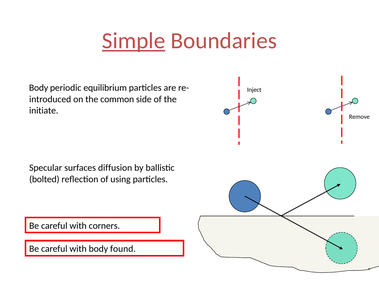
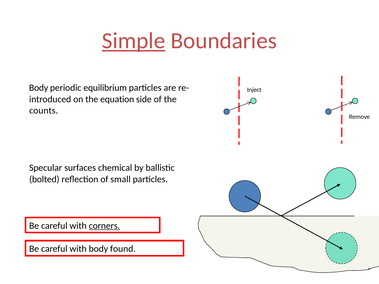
common: common -> equation
initiate: initiate -> counts
diffusion: diffusion -> chemical
using: using -> small
corners underline: none -> present
